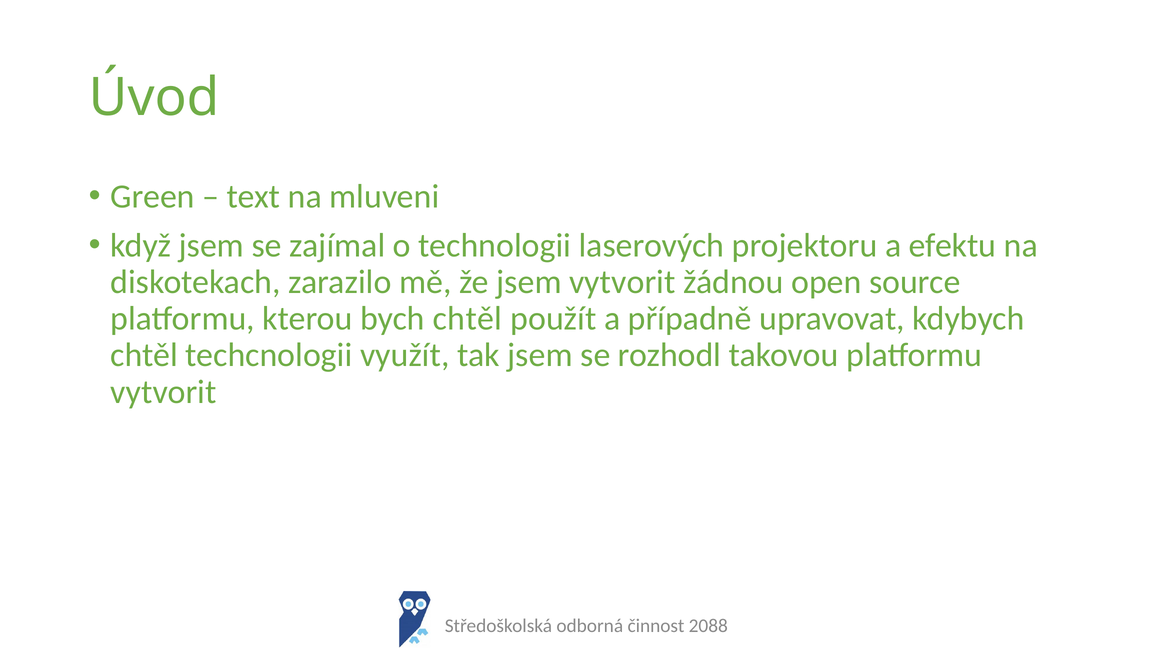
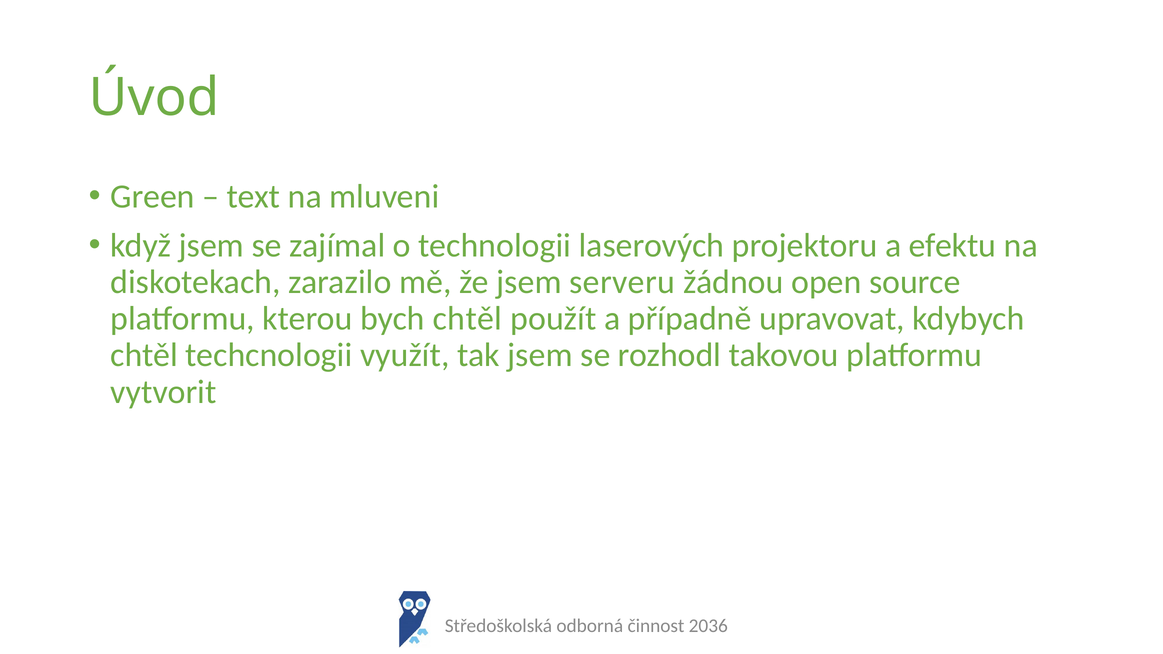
jsem vytvorit: vytvorit -> serveru
2088: 2088 -> 2036
